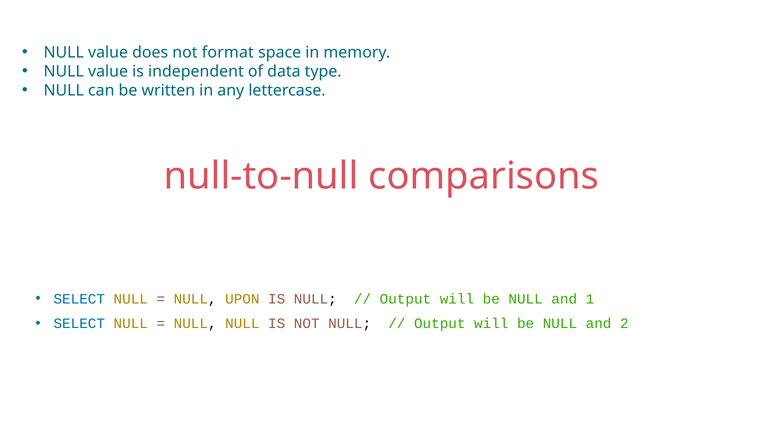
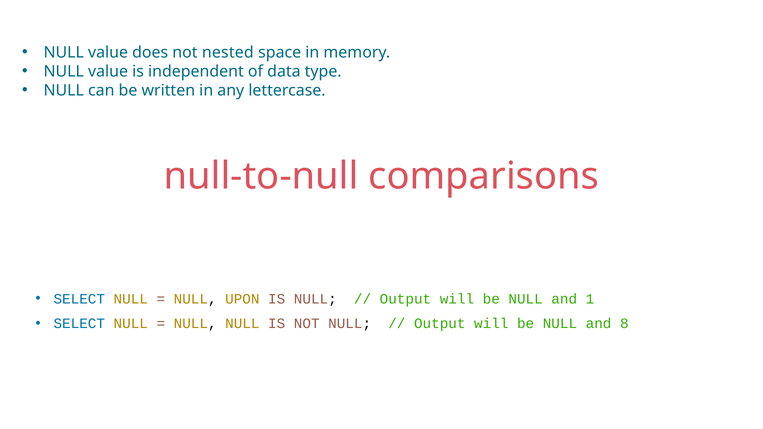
format: format -> nested
2: 2 -> 8
